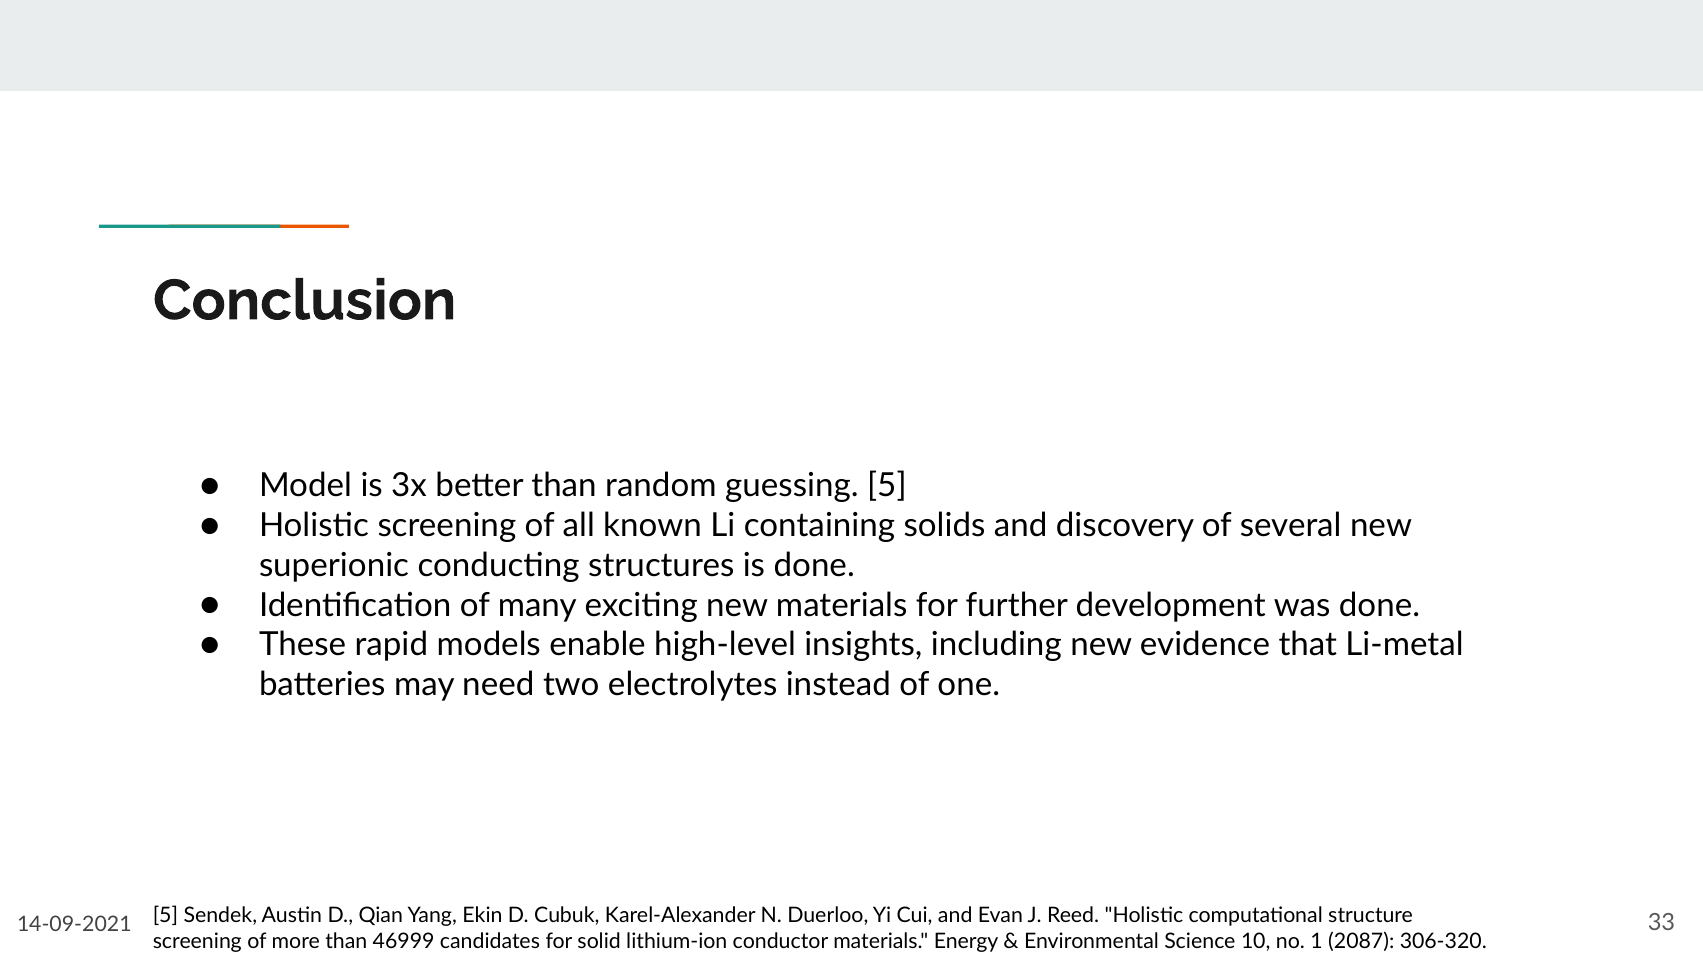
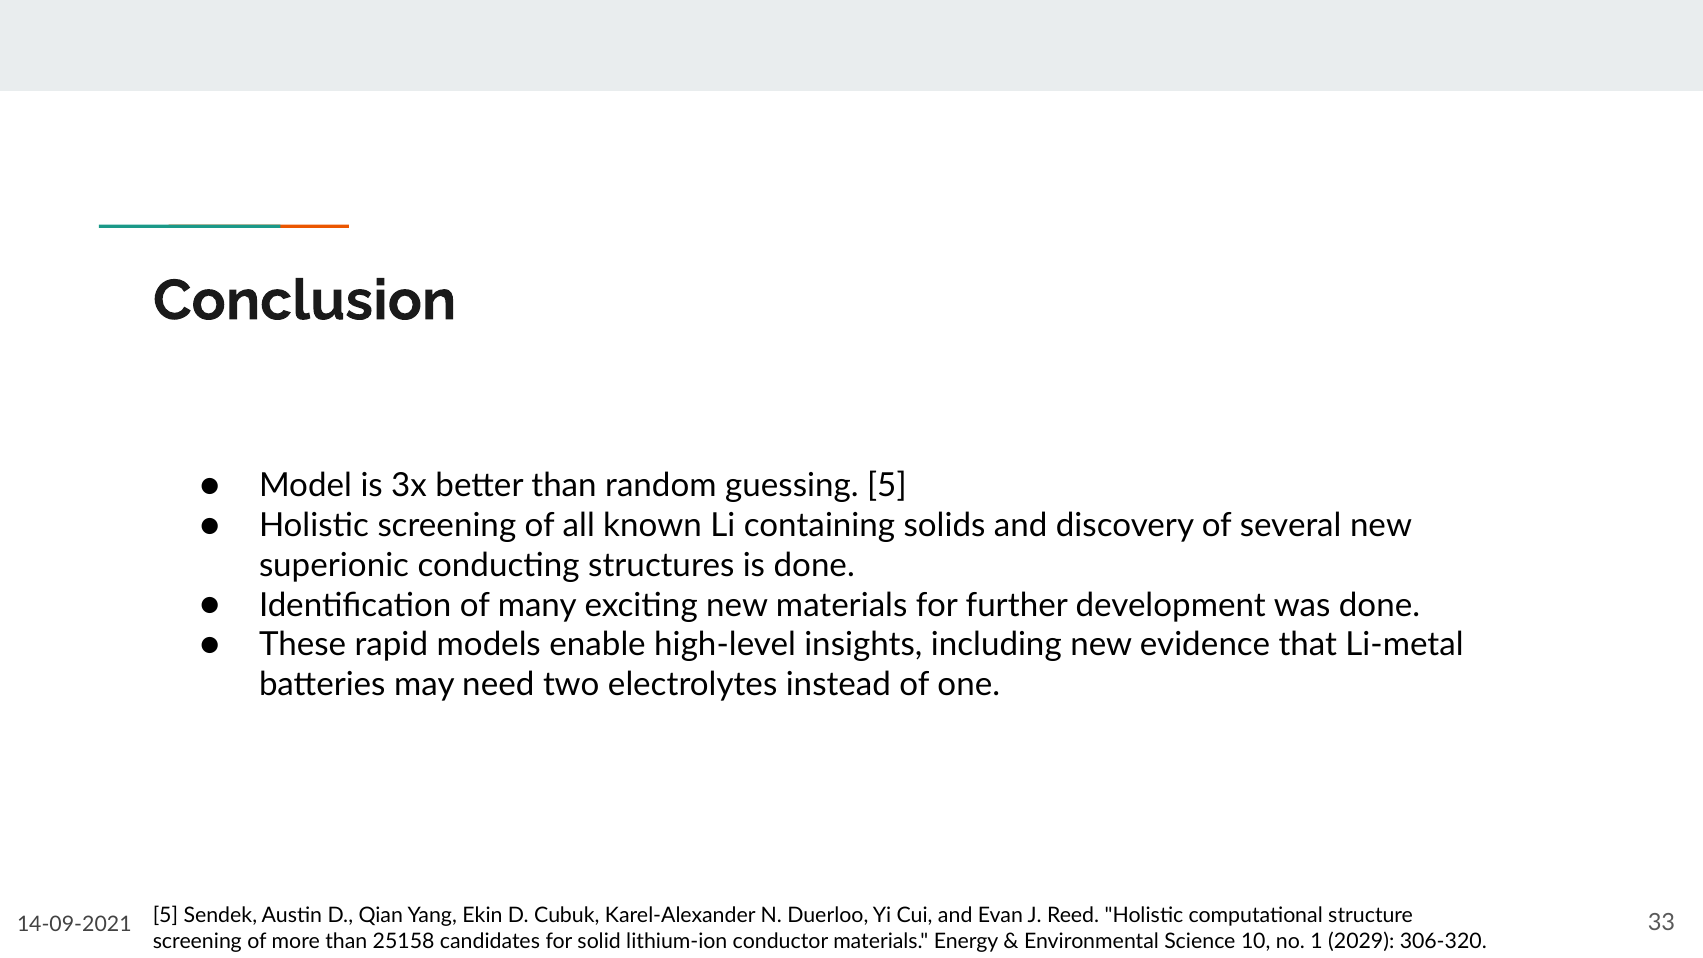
46999: 46999 -> 25158
2087: 2087 -> 2029
